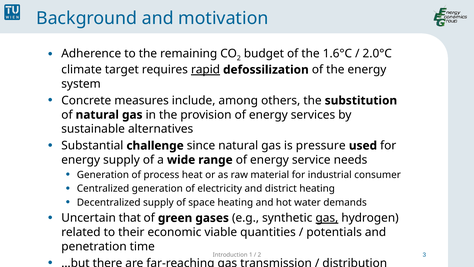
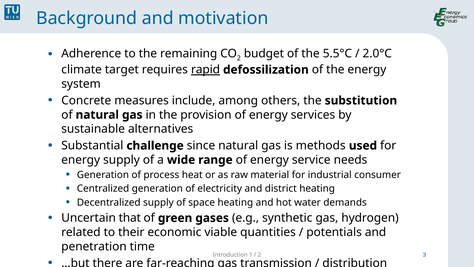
1.6°C: 1.6°C -> 5.5°C
pressure: pressure -> methods
gas at (327, 218) underline: present -> none
